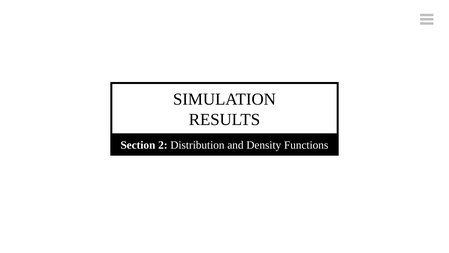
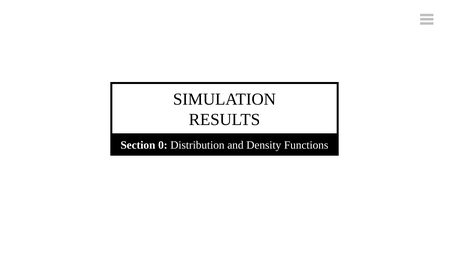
2: 2 -> 0
